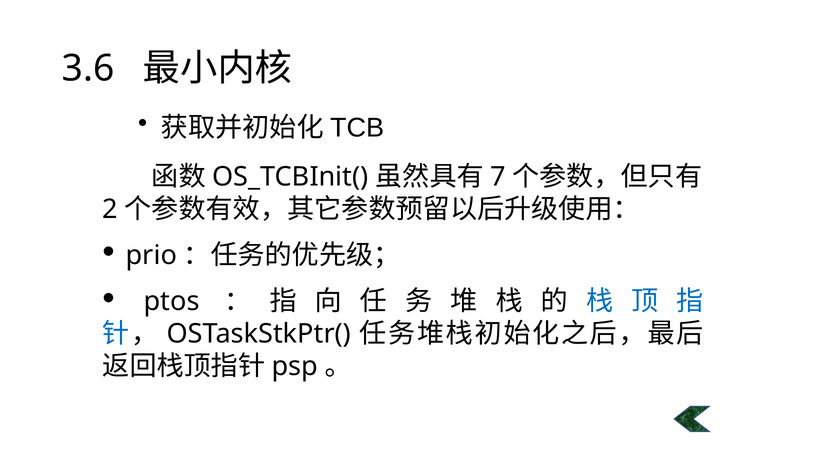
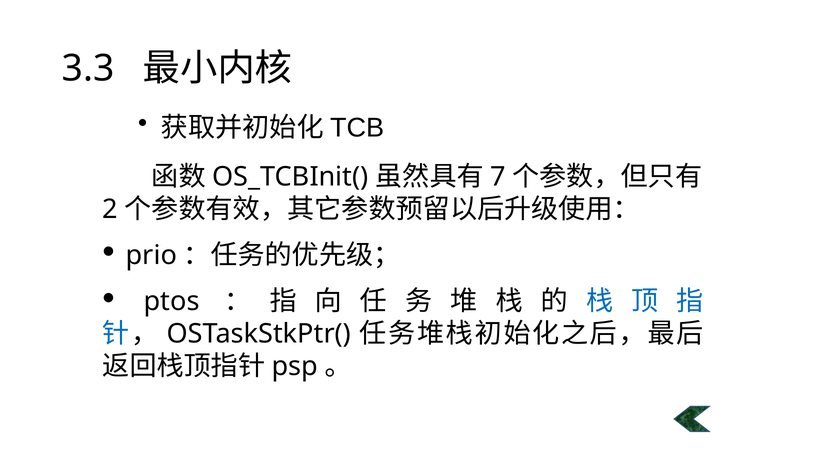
3.6: 3.6 -> 3.3
